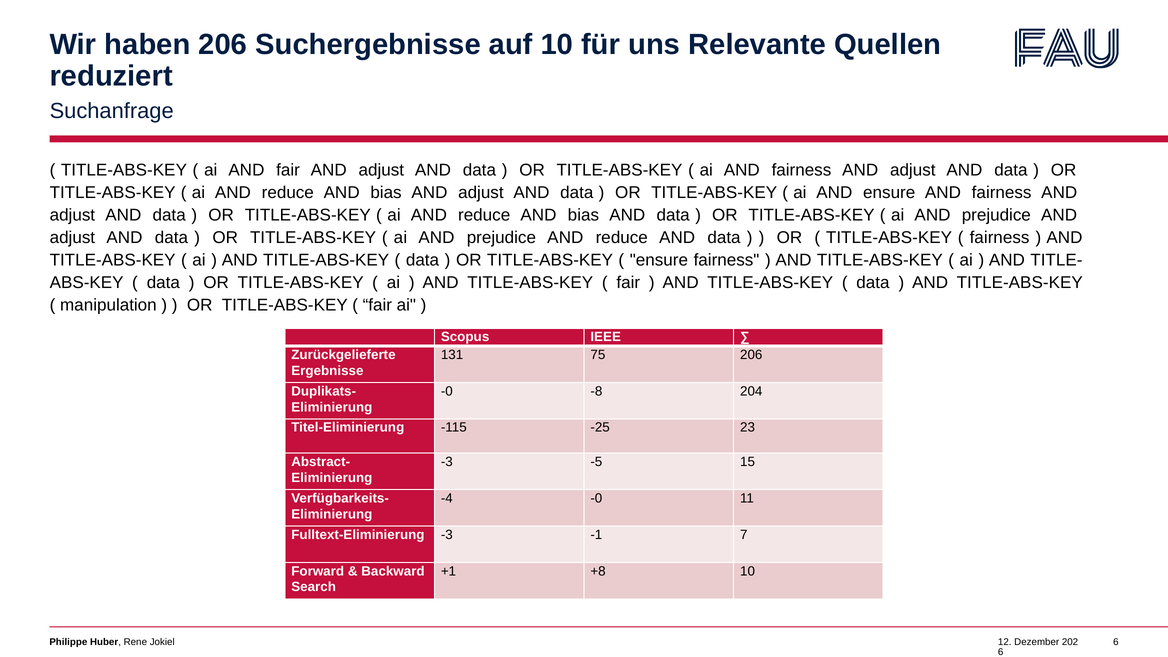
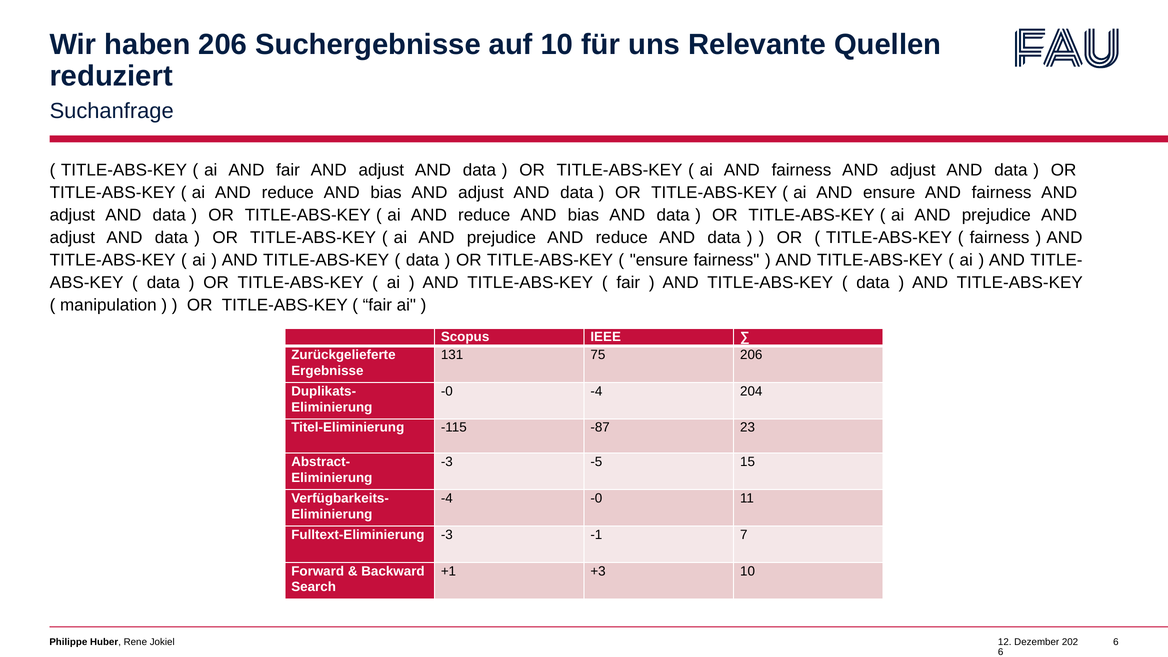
-0 -8: -8 -> -4
-25: -25 -> -87
+8: +8 -> +3
